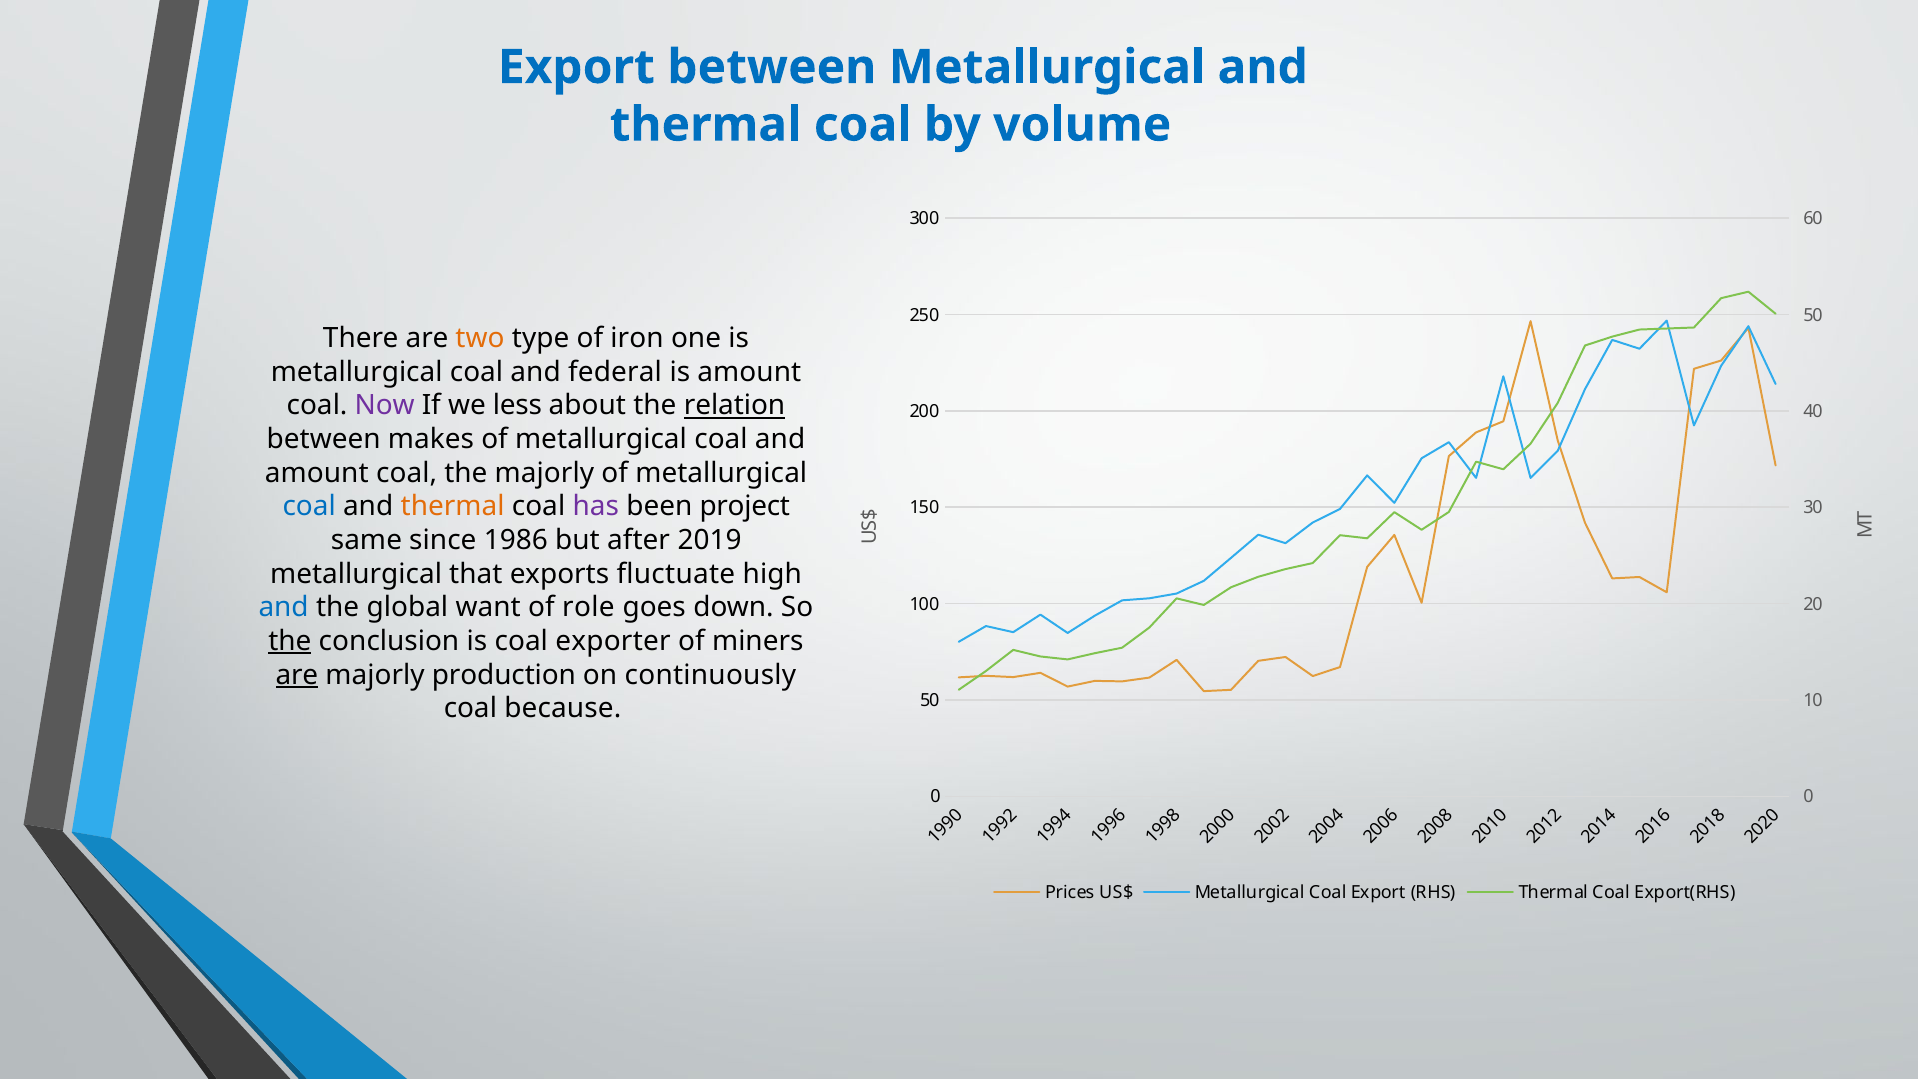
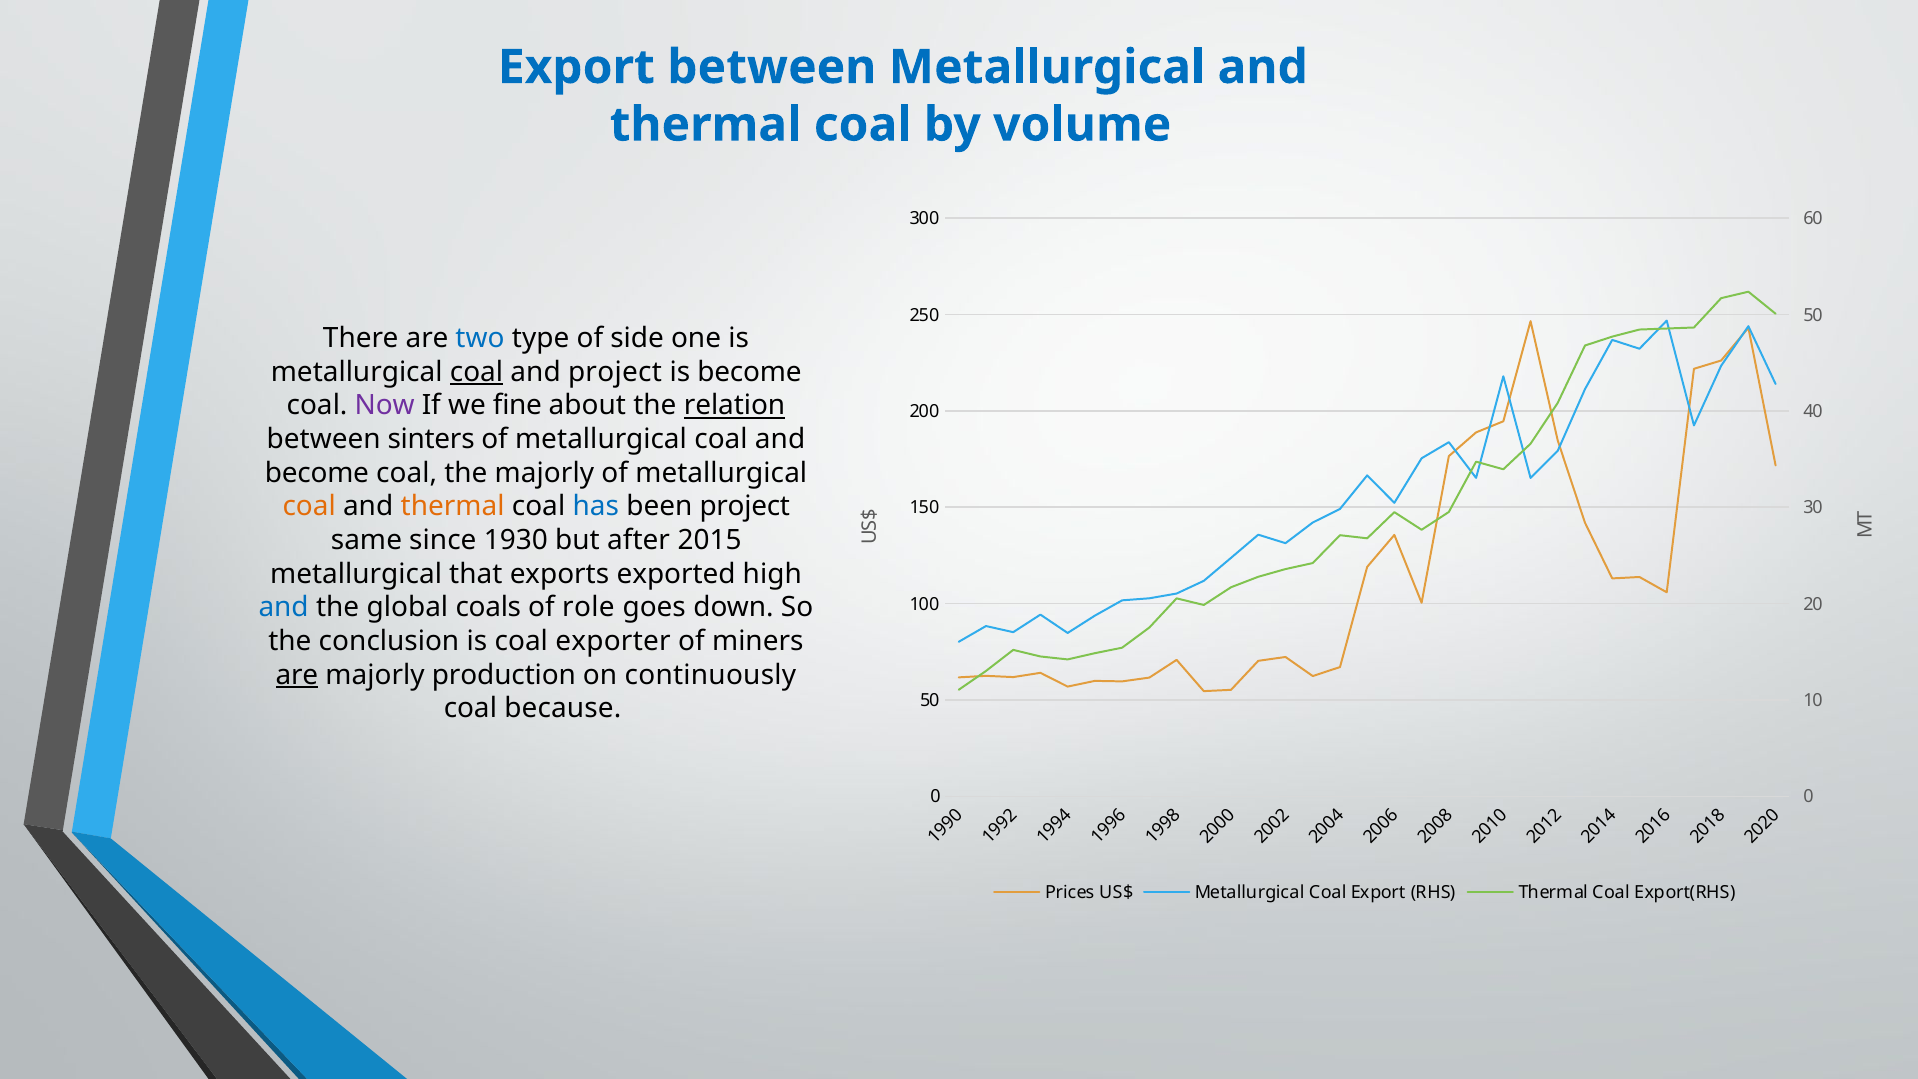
two colour: orange -> blue
iron: iron -> side
coal at (477, 372) underline: none -> present
and federal: federal -> project
is amount: amount -> become
less: less -> fine
makes: makes -> sinters
amount at (317, 473): amount -> become
coal at (309, 507) colour: blue -> orange
has colour: purple -> blue
1986: 1986 -> 1930
2019: 2019 -> 2015
fluctuate: fluctuate -> exported
want: want -> coals
the at (290, 641) underline: present -> none
